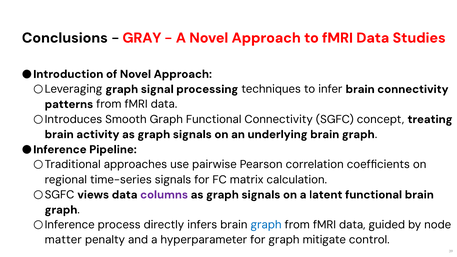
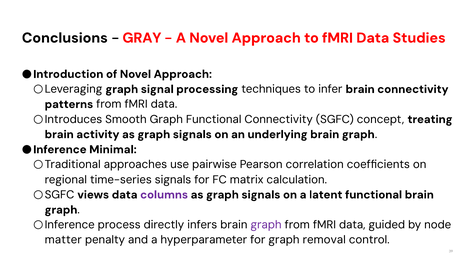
Pipeline: Pipeline -> Minimal
graph at (266, 225) colour: blue -> purple
mitigate: mitigate -> removal
